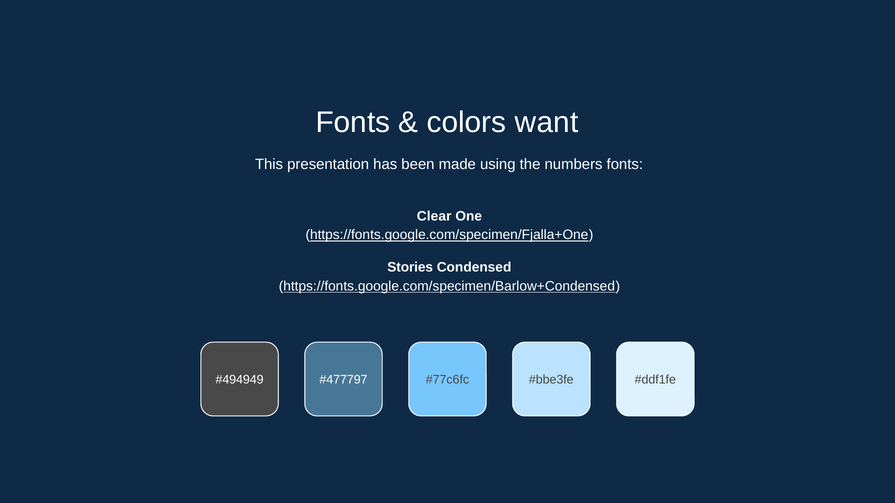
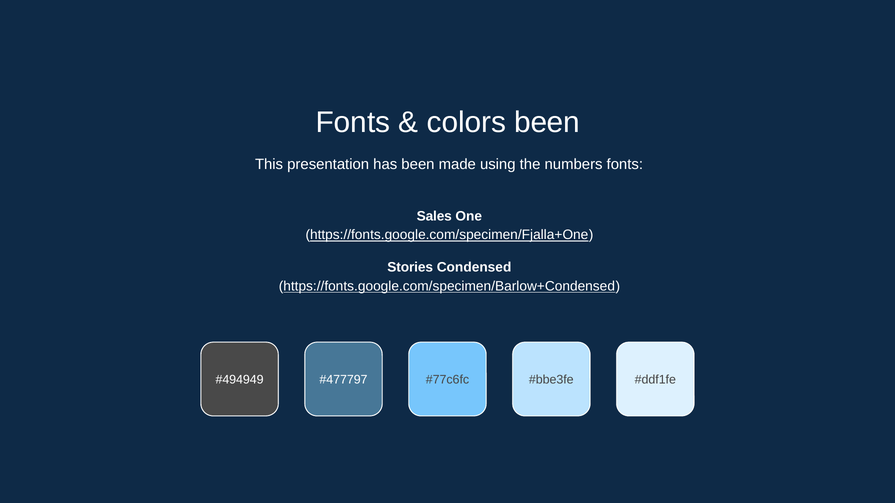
colors want: want -> been
Clear: Clear -> Sales
